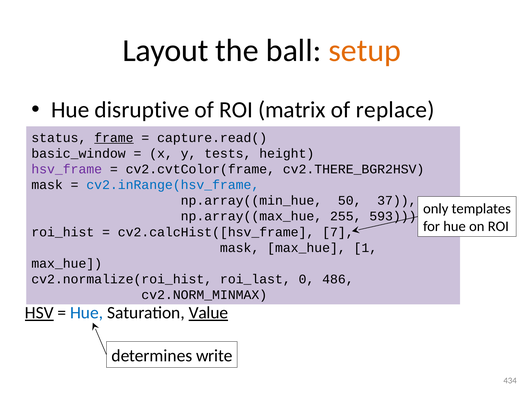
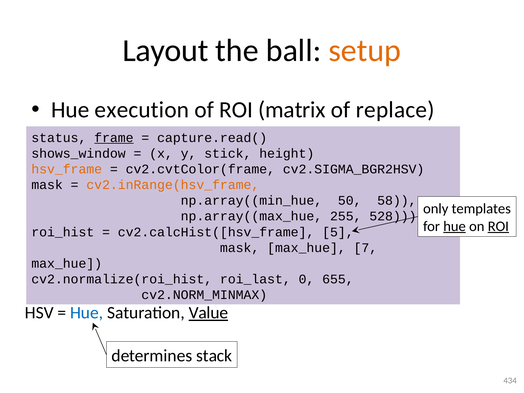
disruptive: disruptive -> execution
basic_window: basic_window -> shows_window
tests: tests -> stick
hsv_frame colour: purple -> orange
cv2.THERE_BGR2HSV: cv2.THERE_BGR2HSV -> cv2.SIGMA_BGR2HSV
cv2.inRange(hsv_frame colour: blue -> orange
37: 37 -> 58
593: 593 -> 528
hue at (455, 226) underline: none -> present
ROI at (498, 226) underline: none -> present
7: 7 -> 5
1: 1 -> 7
486: 486 -> 655
HSV underline: present -> none
write: write -> stack
